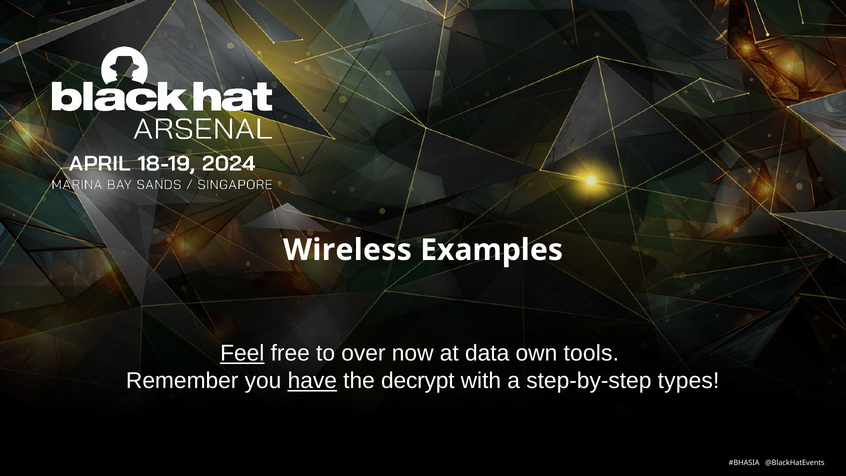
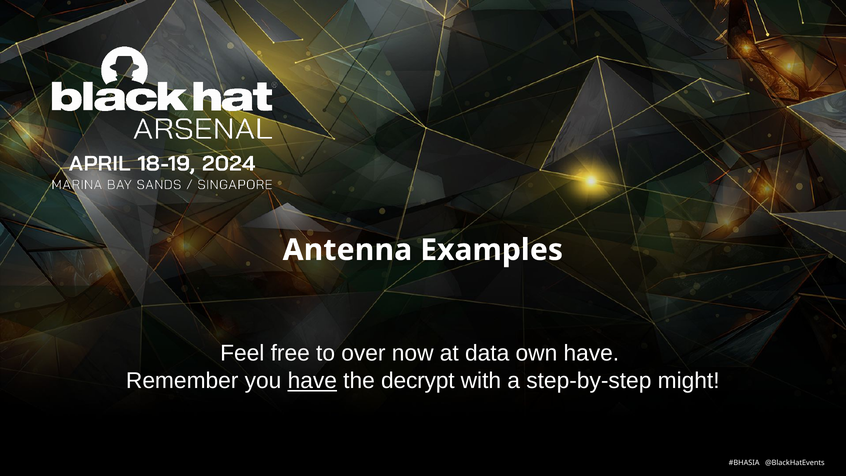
Wireless: Wireless -> Antenna
Feel underline: present -> none
own tools: tools -> have
types: types -> might
